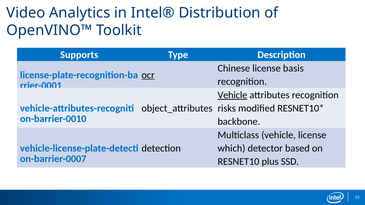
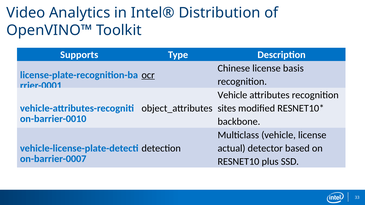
Vehicle at (232, 95) underline: present -> none
risks: risks -> sites
which: which -> actual
